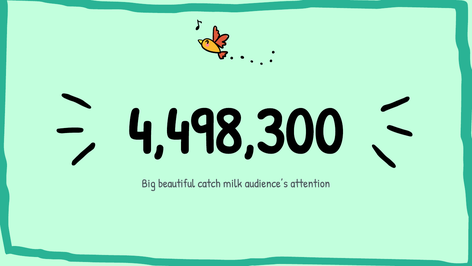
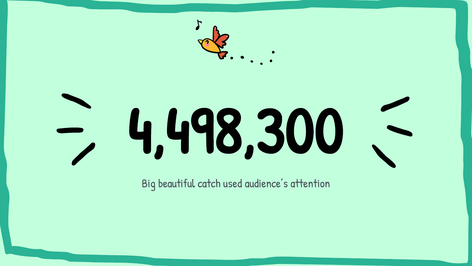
milk: milk -> used
